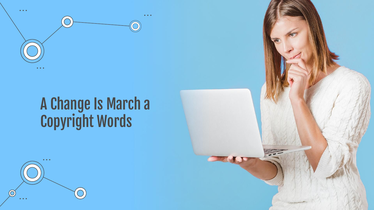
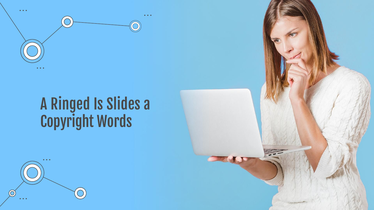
Change: Change -> Ringed
March: March -> Slides
